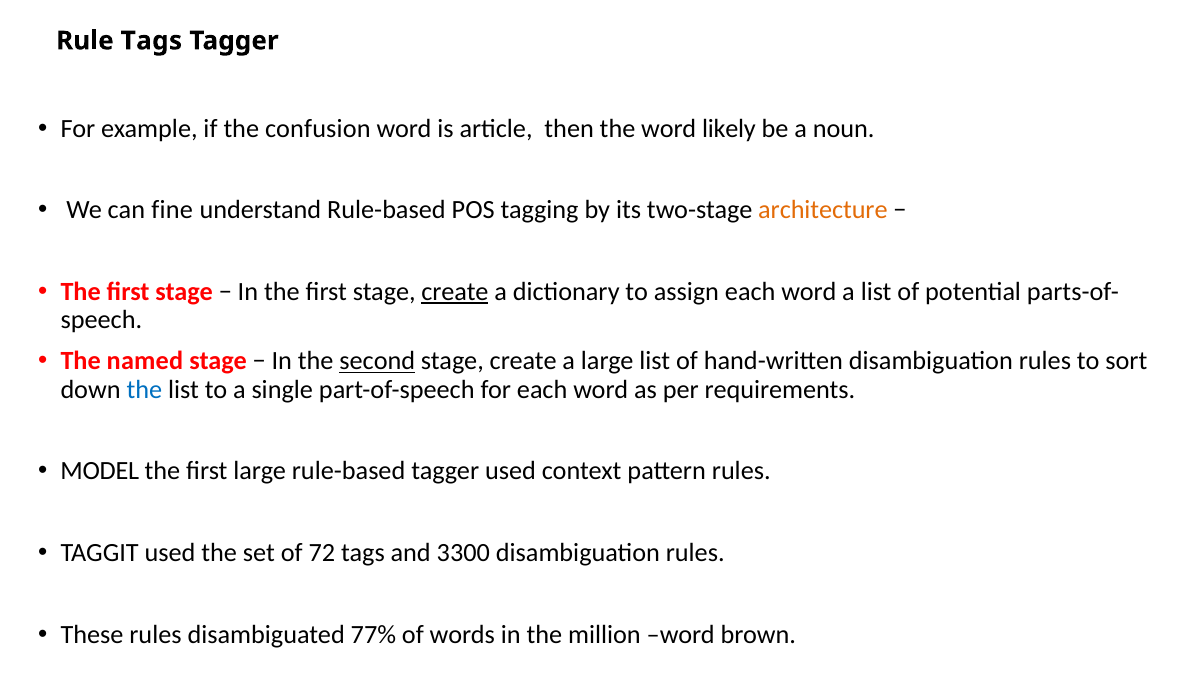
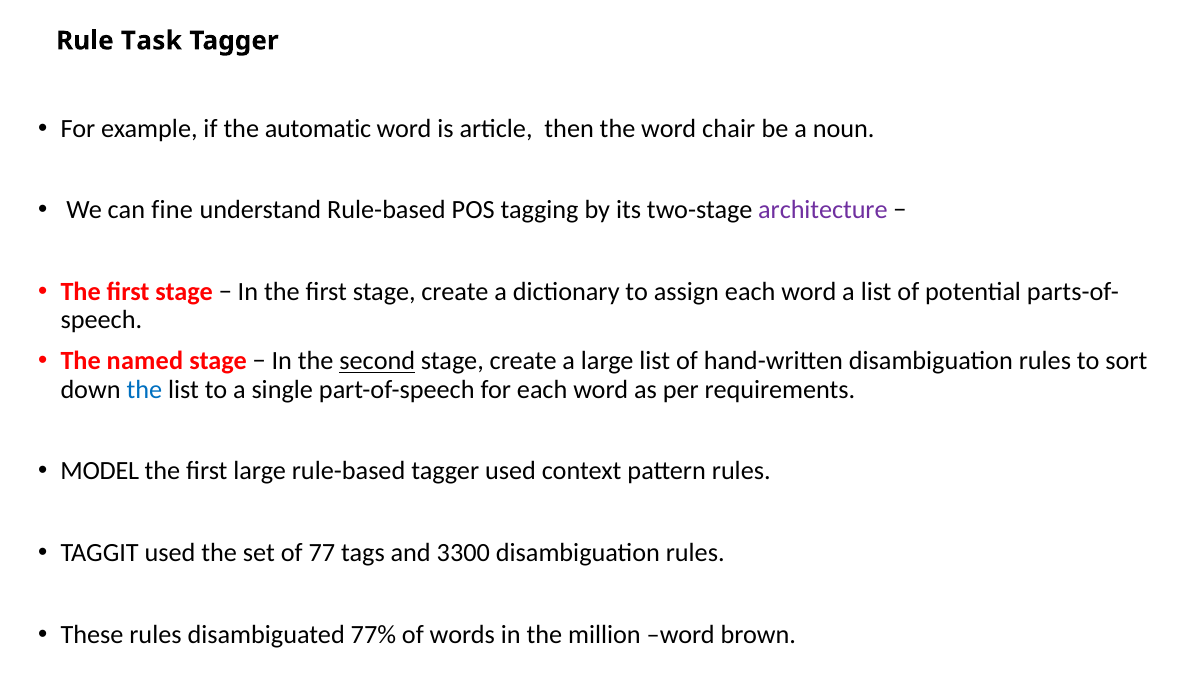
Rule Tags: Tags -> Task
confusion: confusion -> automatic
likely: likely -> chair
architecture colour: orange -> purple
create at (455, 292) underline: present -> none
72: 72 -> 77
